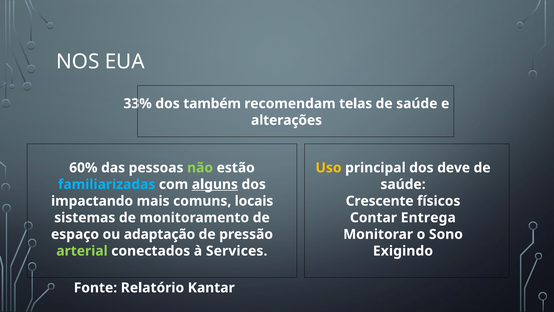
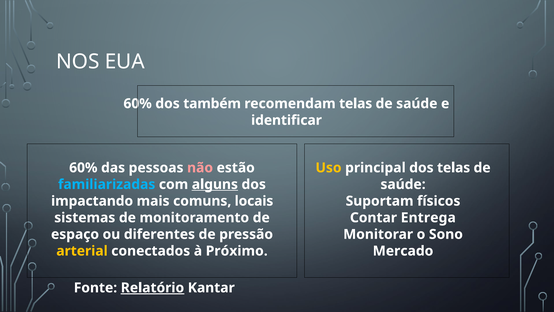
33% at (138, 103): 33% -> 60%
alterações: alterações -> identificar
não colour: light green -> pink
dos deve: deve -> telas
Crescente: Crescente -> Suportam
adaptação: adaptação -> diferentes
arterial colour: light green -> yellow
Services: Services -> Próximo
Exigindo: Exigindo -> Mercado
Relatório underline: none -> present
